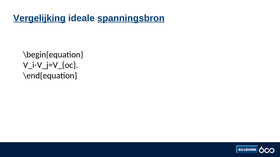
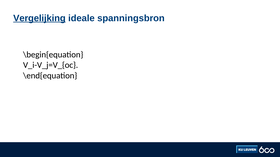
spanningsbron underline: present -> none
